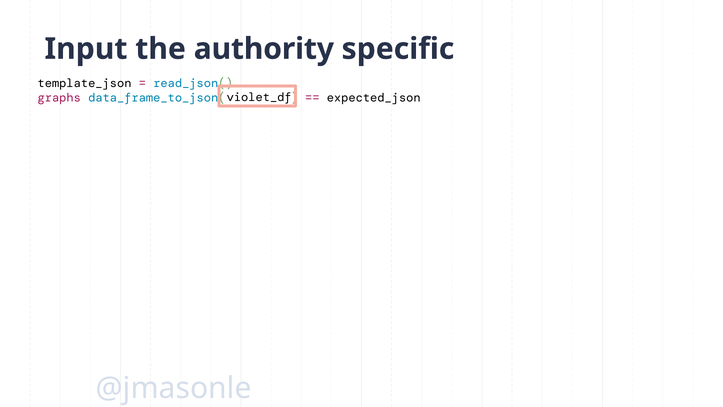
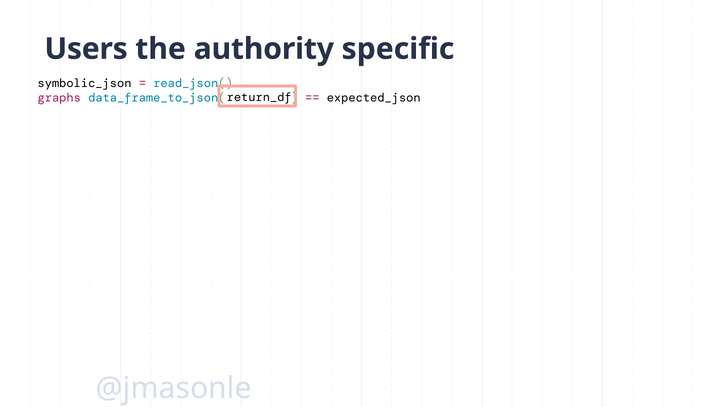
Input: Input -> Users
template_json: template_json -> symbolic_json
violet_df: violet_df -> return_df
